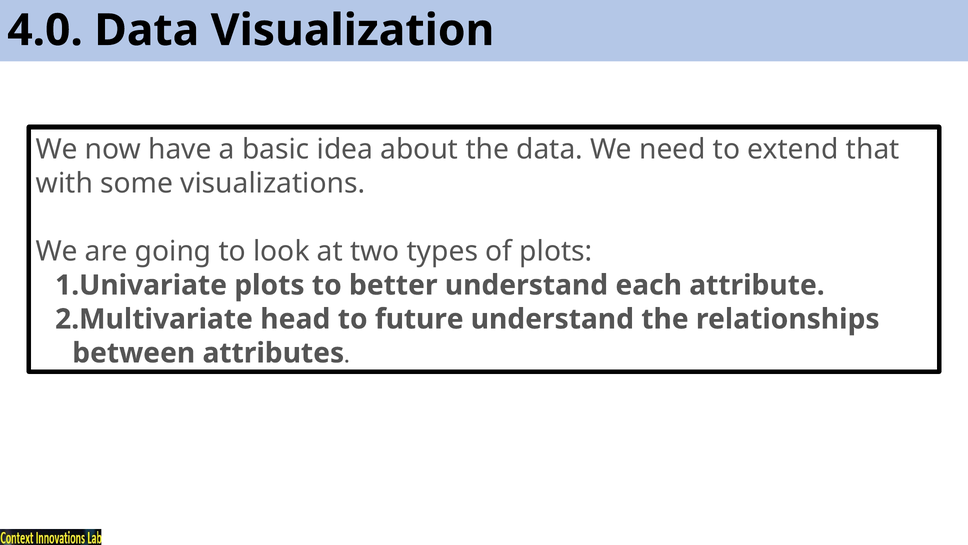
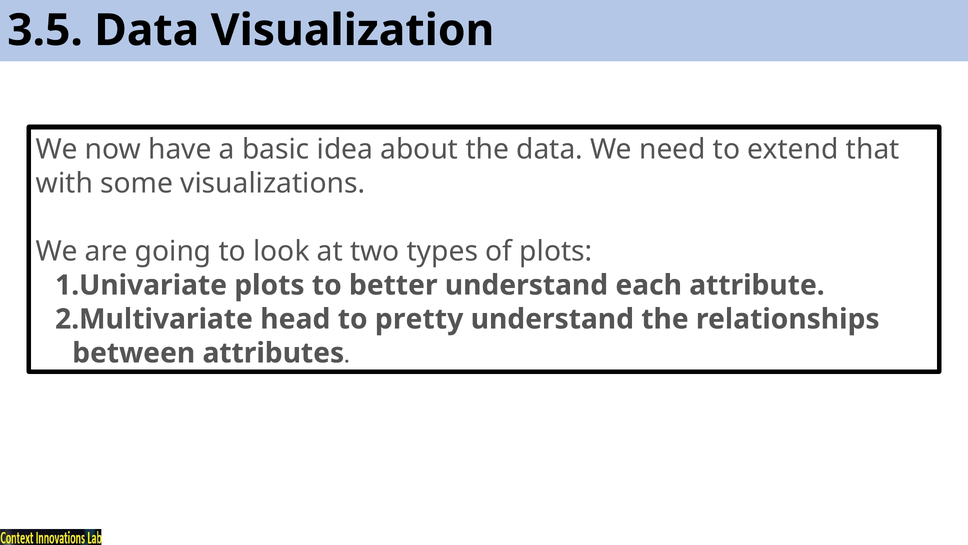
4.0: 4.0 -> 3.5
future: future -> pretty
